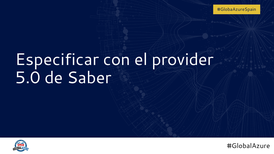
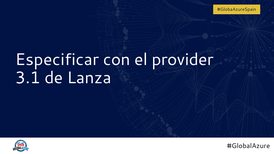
5.0: 5.0 -> 3.1
Saber: Saber -> Lanza
